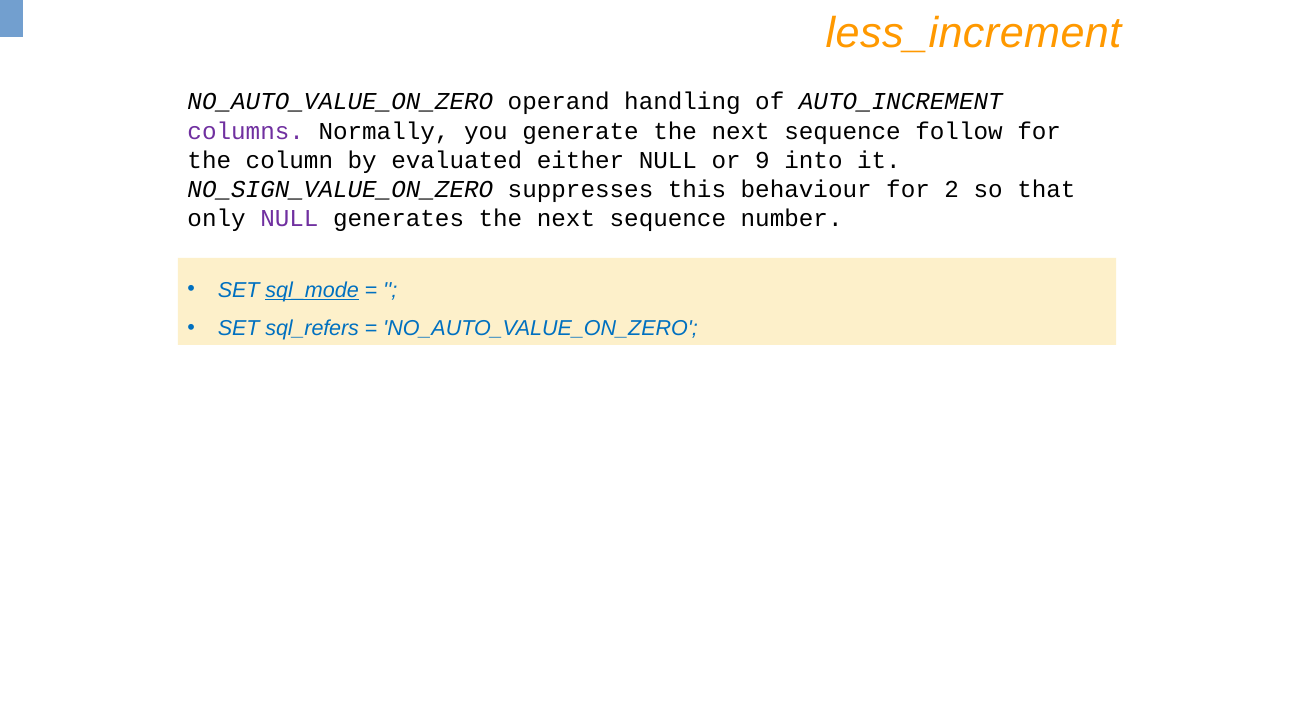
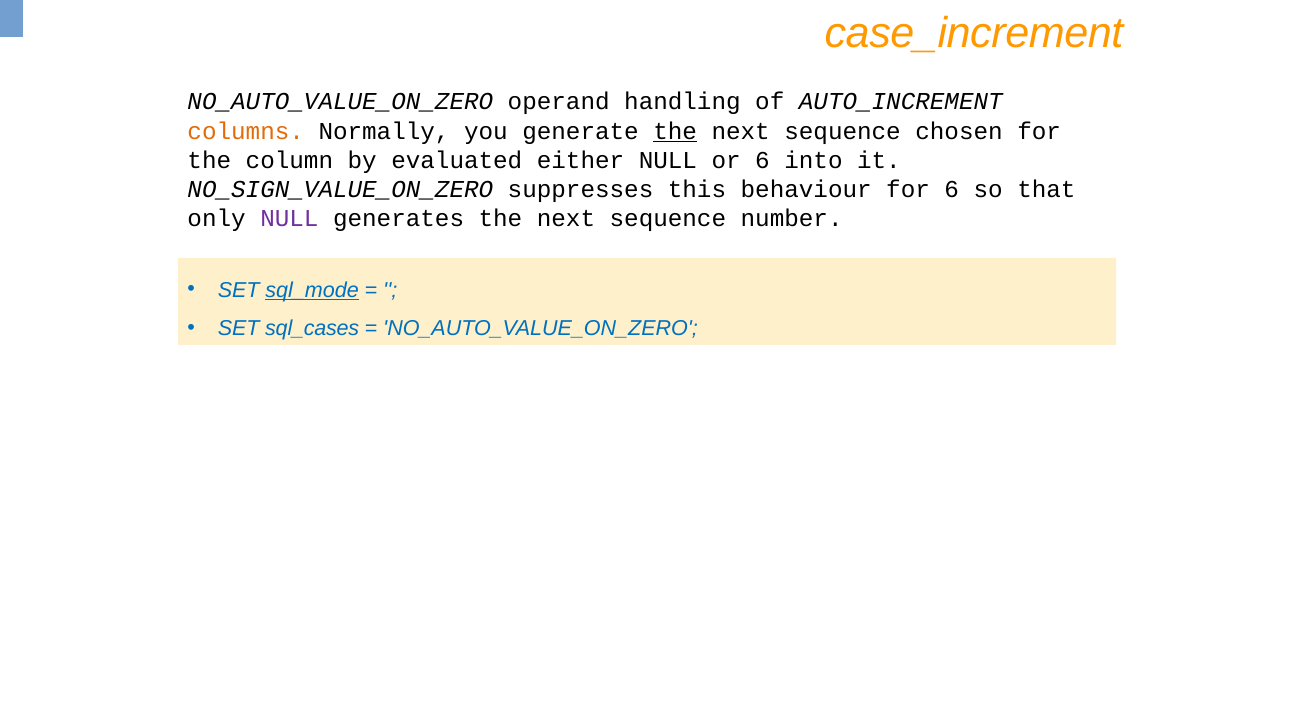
less_increment: less_increment -> case_increment
columns colour: purple -> orange
the at (675, 131) underline: none -> present
follow: follow -> chosen
or 9: 9 -> 6
for 2: 2 -> 6
sql_refers: sql_refers -> sql_cases
